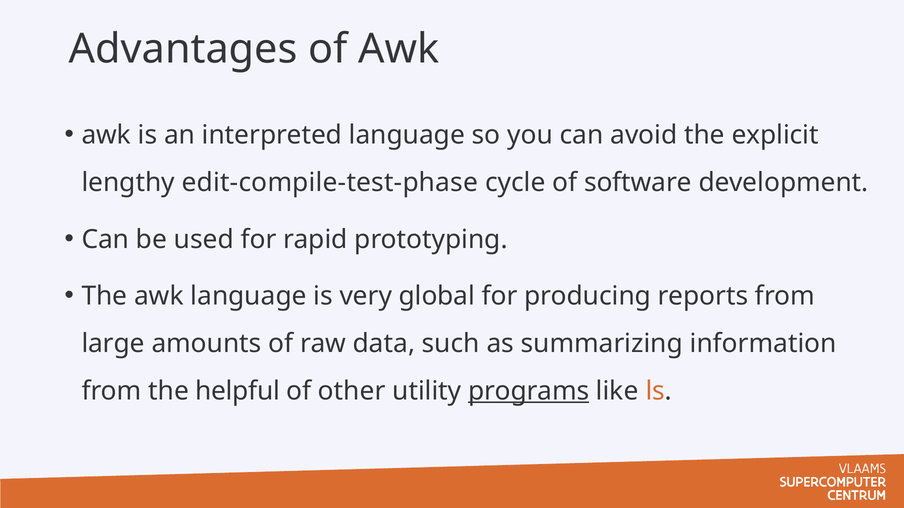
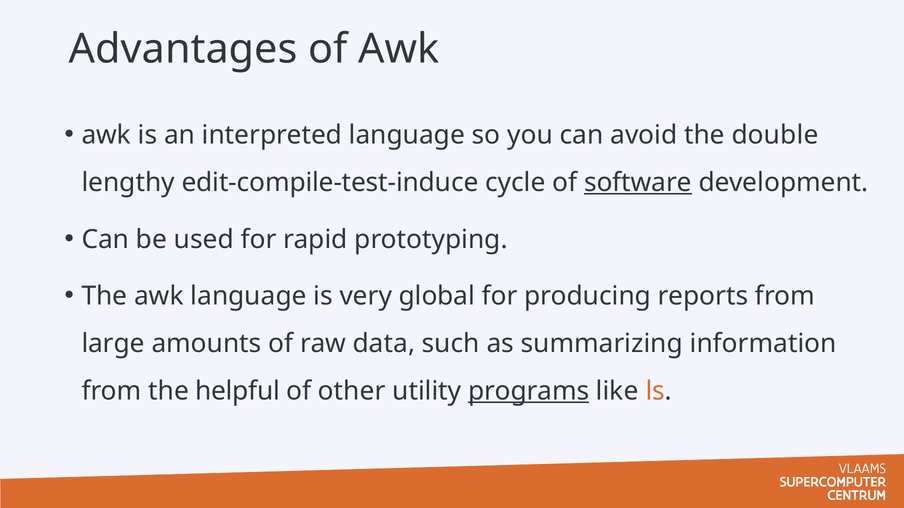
explicit: explicit -> double
edit-compile-test-phase: edit-compile-test-phase -> edit-compile-test-induce
software underline: none -> present
